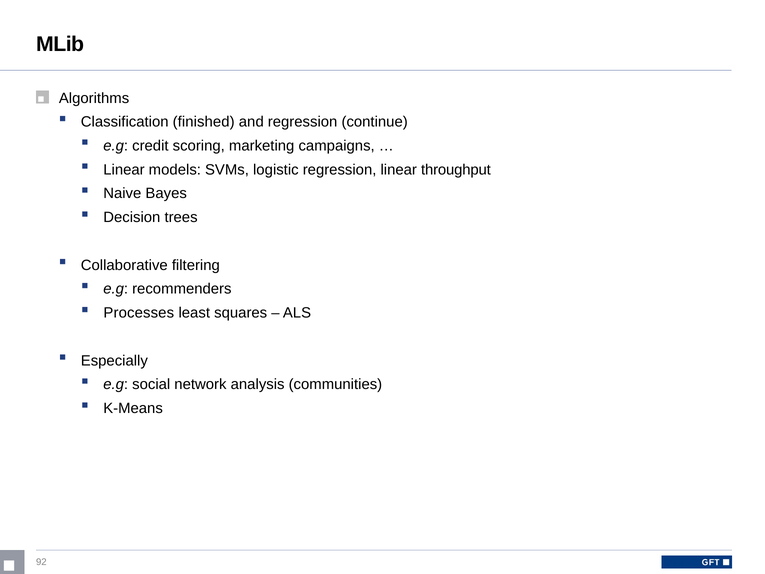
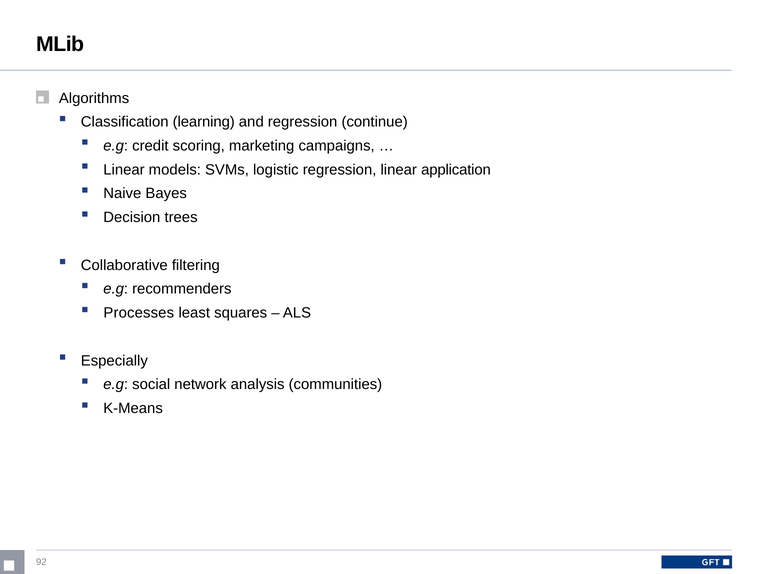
finished: finished -> learning
throughput: throughput -> application
